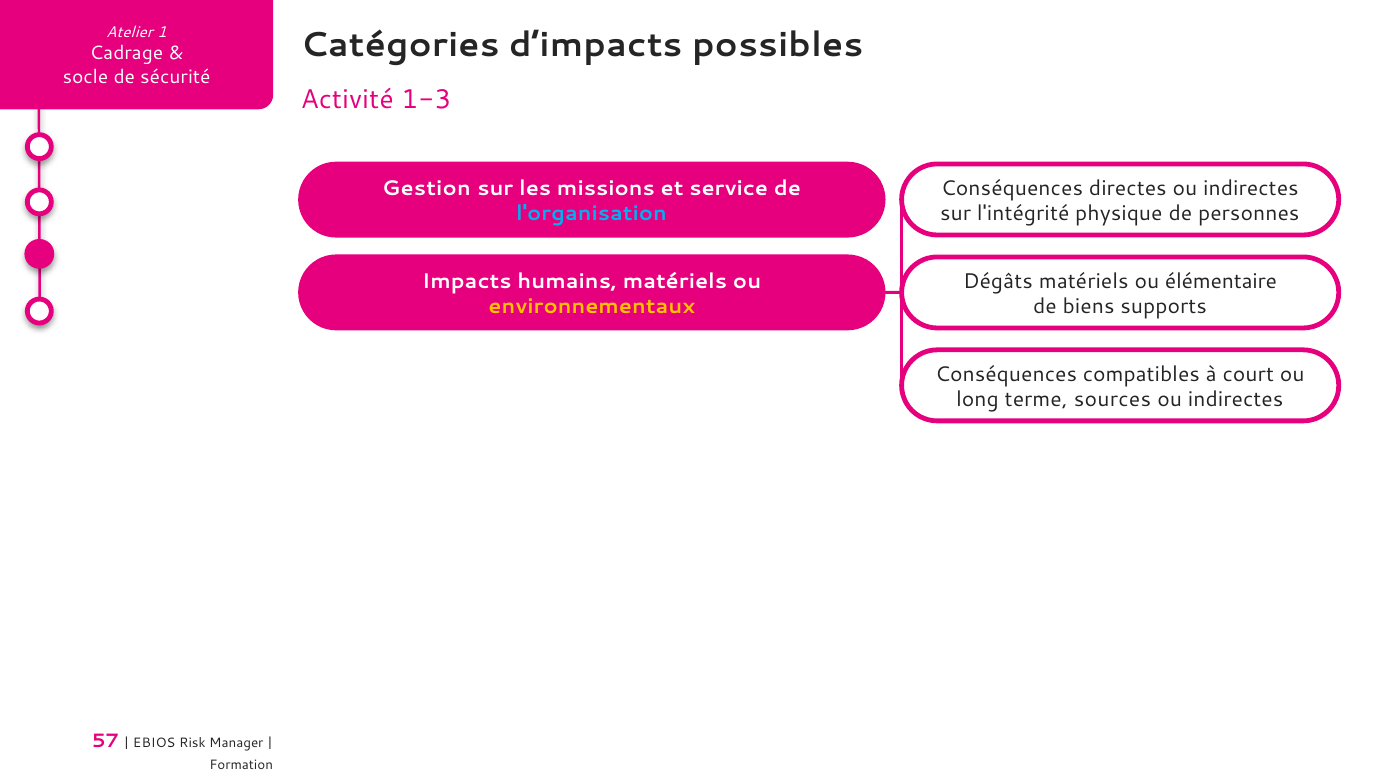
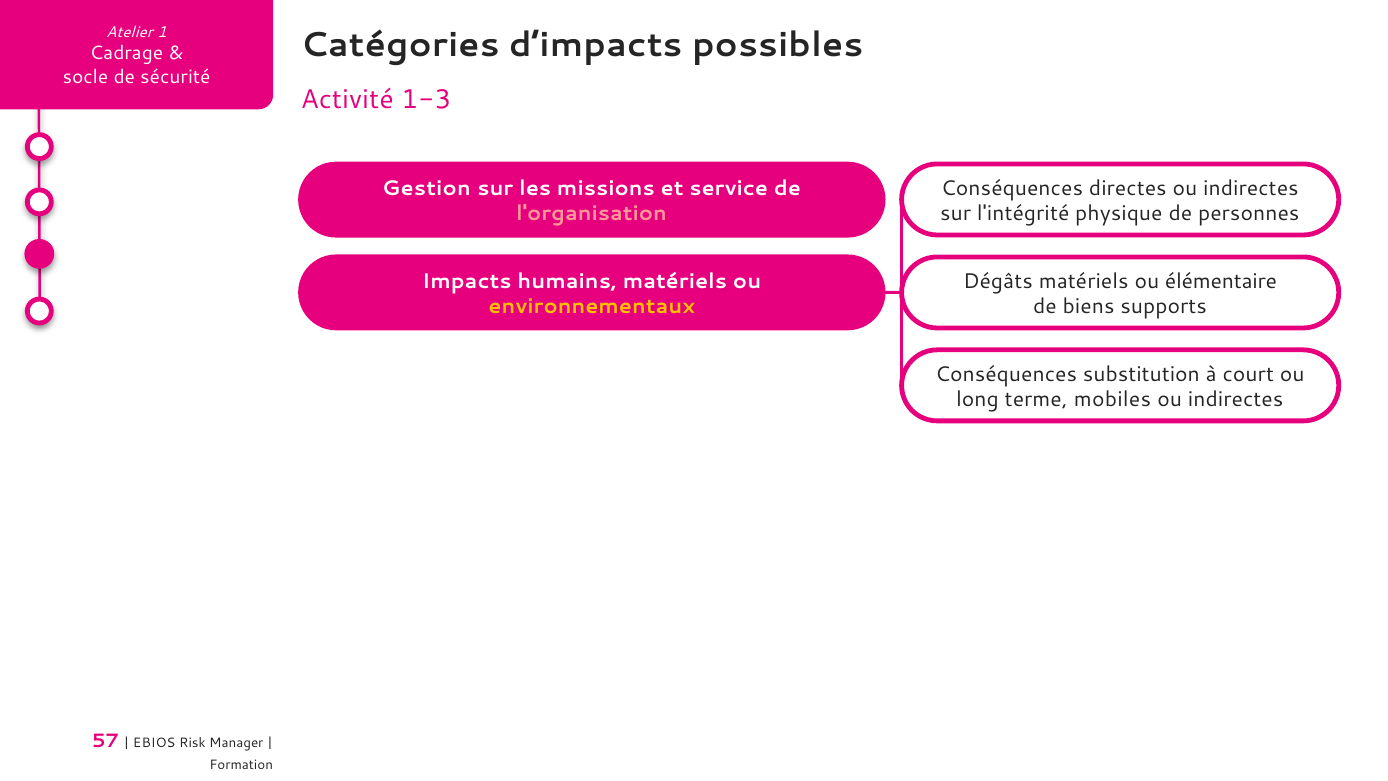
l'organisation colour: light blue -> pink
compatibles: compatibles -> substitution
sources: sources -> mobiles
